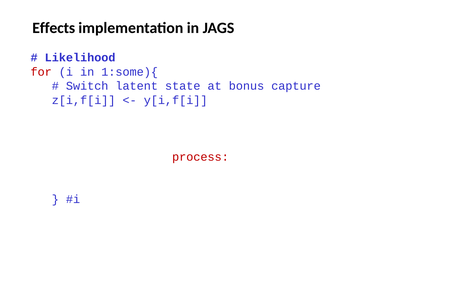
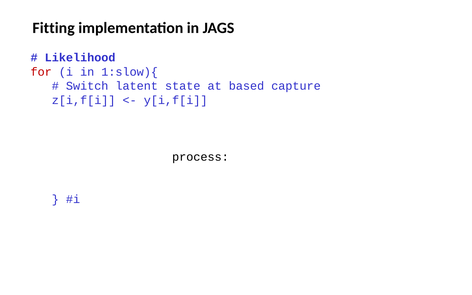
Effects: Effects -> Fitting
1:some){: 1:some){ -> 1:slow){
bonus: bonus -> based
process at (200, 157) colour: red -> black
